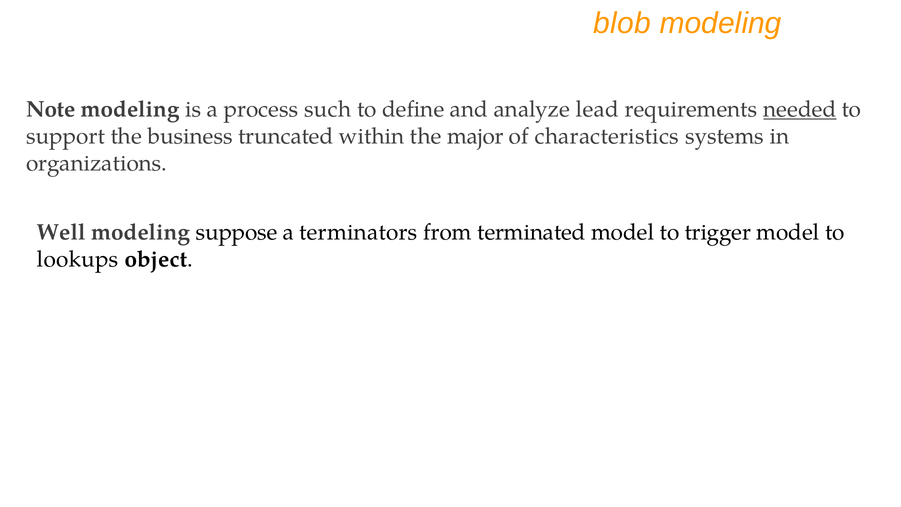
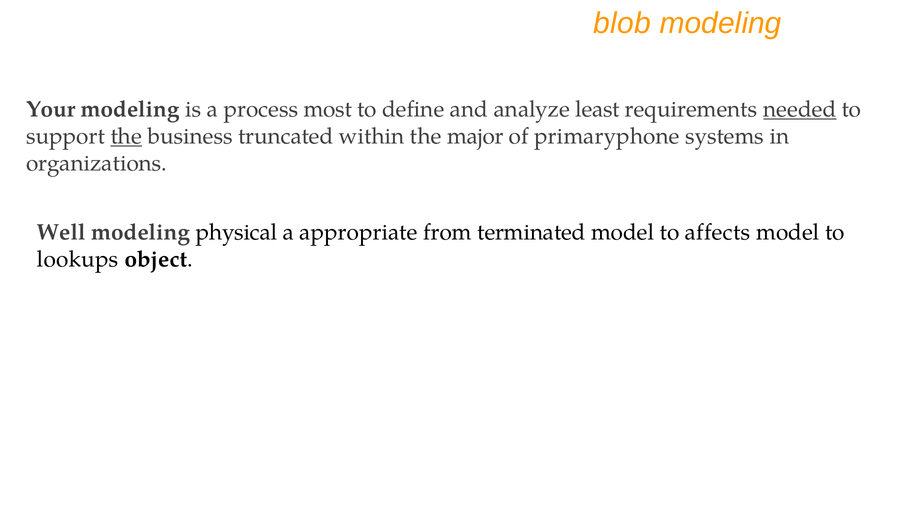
Note: Note -> Your
such: such -> most
lead: lead -> least
the at (126, 136) underline: none -> present
characteristics: characteristics -> primaryphone
suppose: suppose -> physical
terminators: terminators -> appropriate
trigger: trigger -> affects
